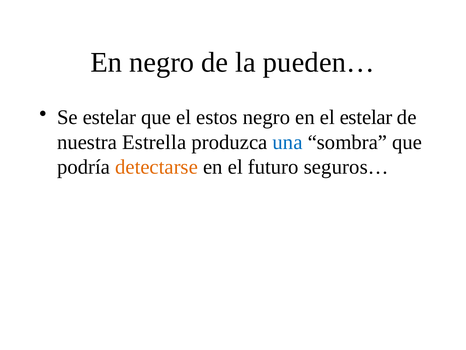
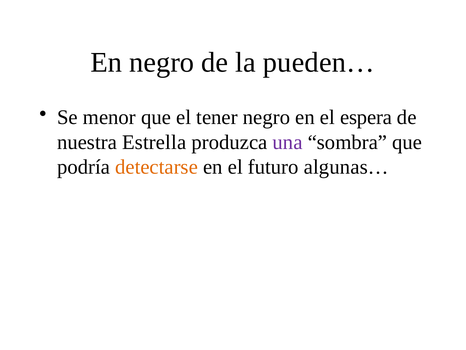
Se estelar: estelar -> menor
estos: estos -> tener
el estelar: estelar -> espera
una colour: blue -> purple
seguros…: seguros… -> algunas…
